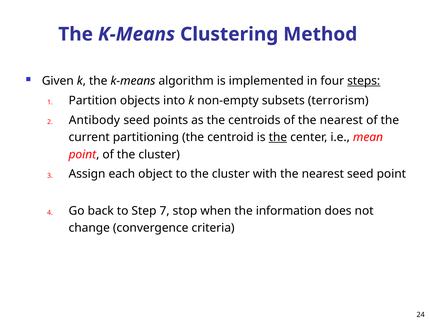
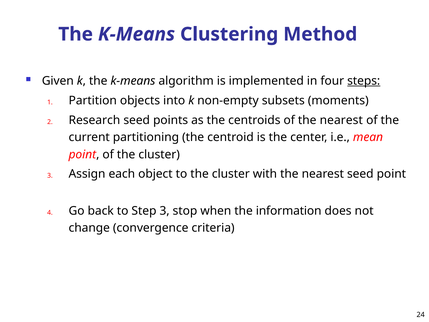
terrorism: terrorism -> moments
Antibody: Antibody -> Research
the at (278, 137) underline: present -> none
Step 7: 7 -> 3
